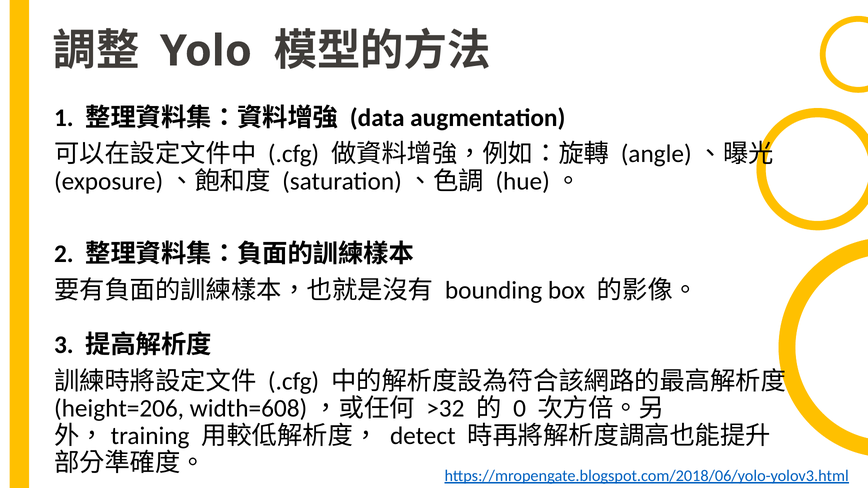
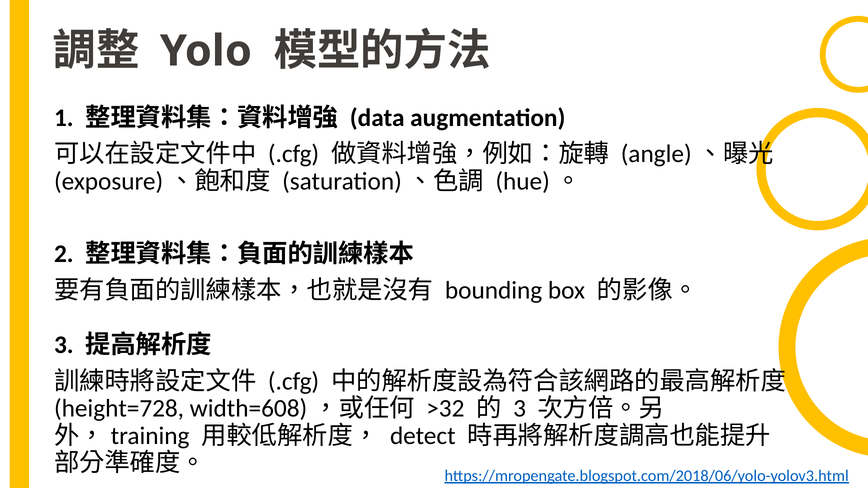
height=206: height=206 -> height=728
0 at (520, 409): 0 -> 3
